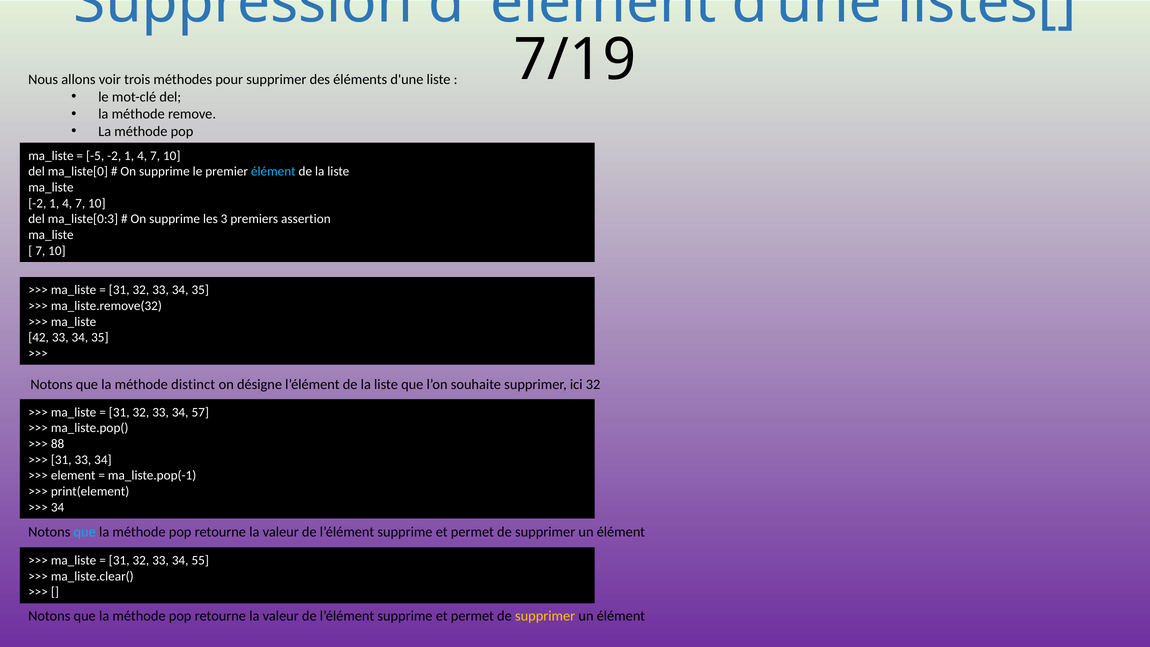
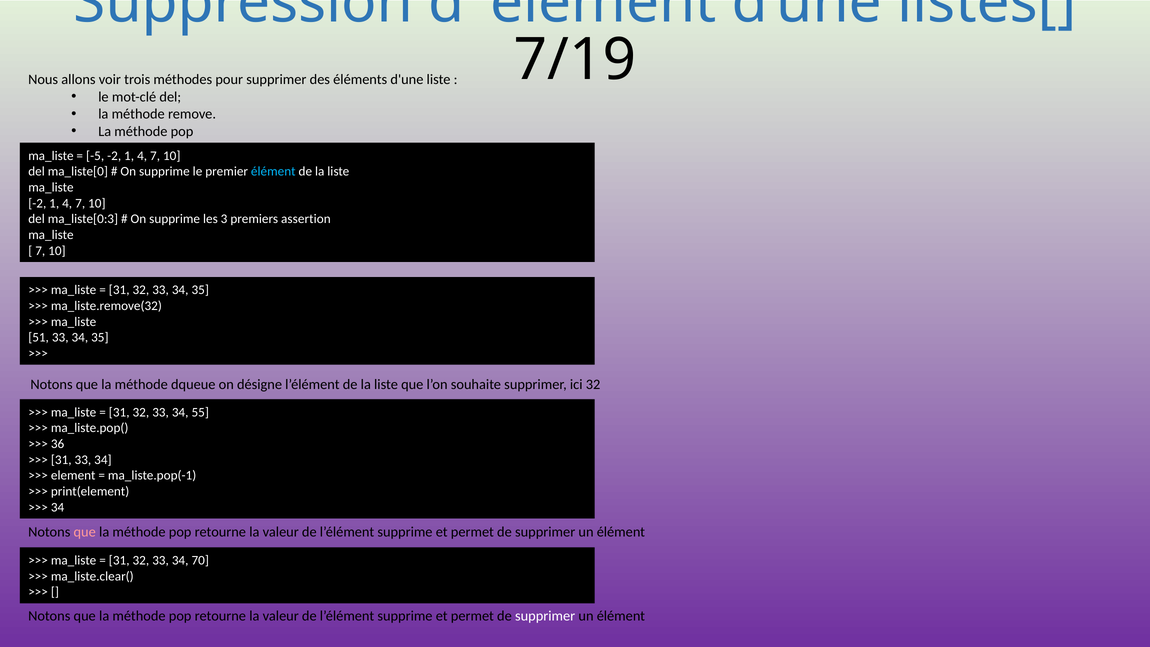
42: 42 -> 51
distinct: distinct -> dqueue
57: 57 -> 55
88: 88 -> 36
que at (85, 532) colour: light blue -> pink
55: 55 -> 70
supprimer at (545, 616) colour: yellow -> white
